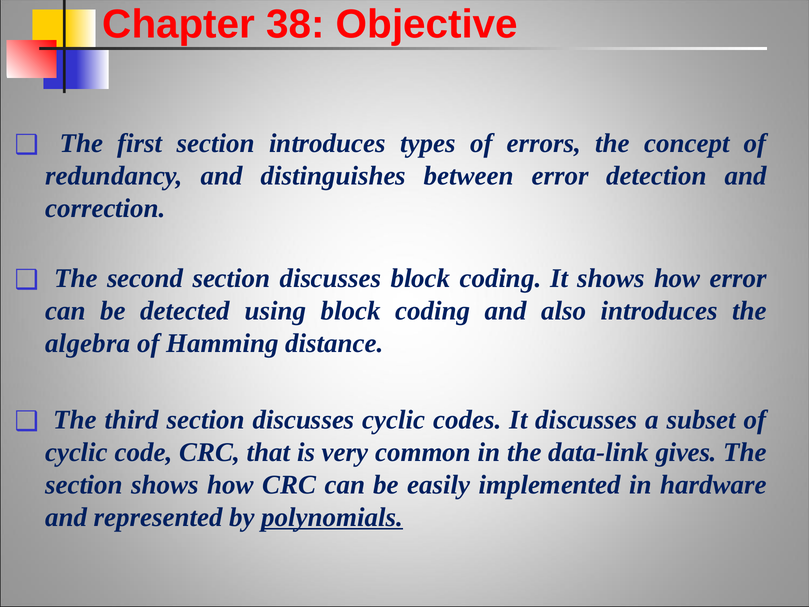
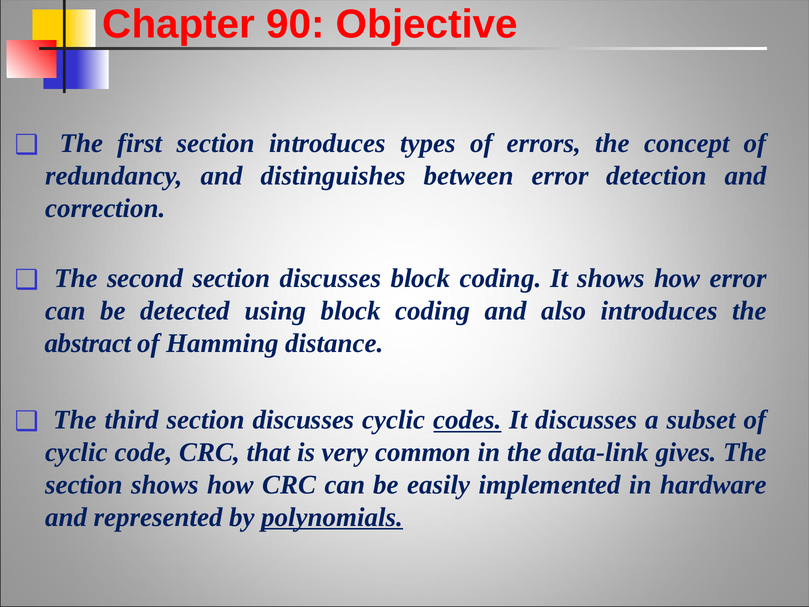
38: 38 -> 90
algebra: algebra -> abstract
codes underline: none -> present
